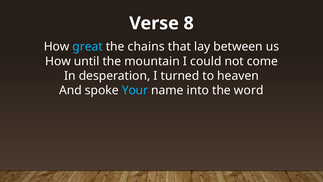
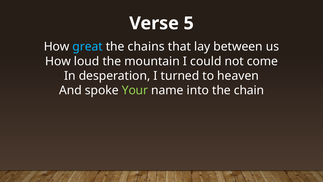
8: 8 -> 5
until: until -> loud
Your colour: light blue -> light green
word: word -> chain
